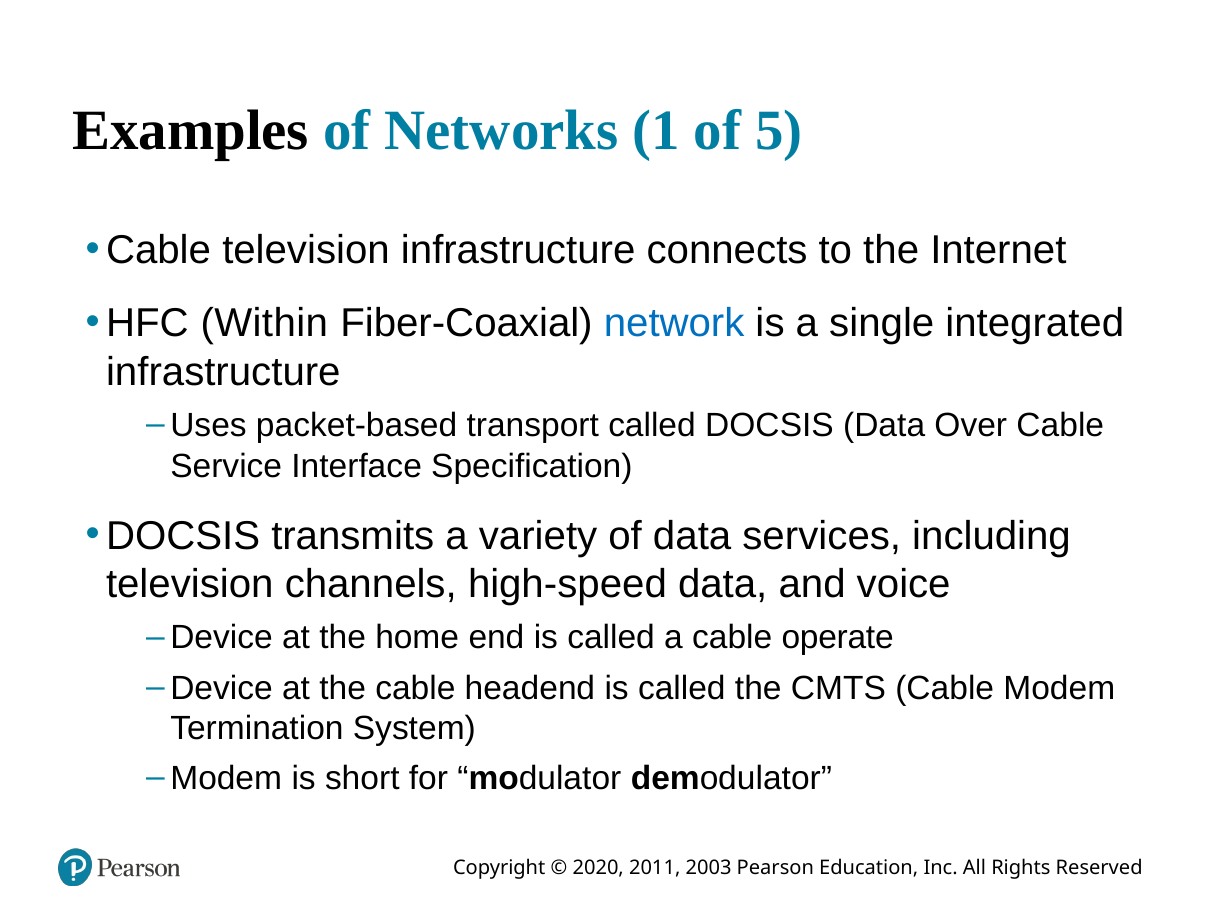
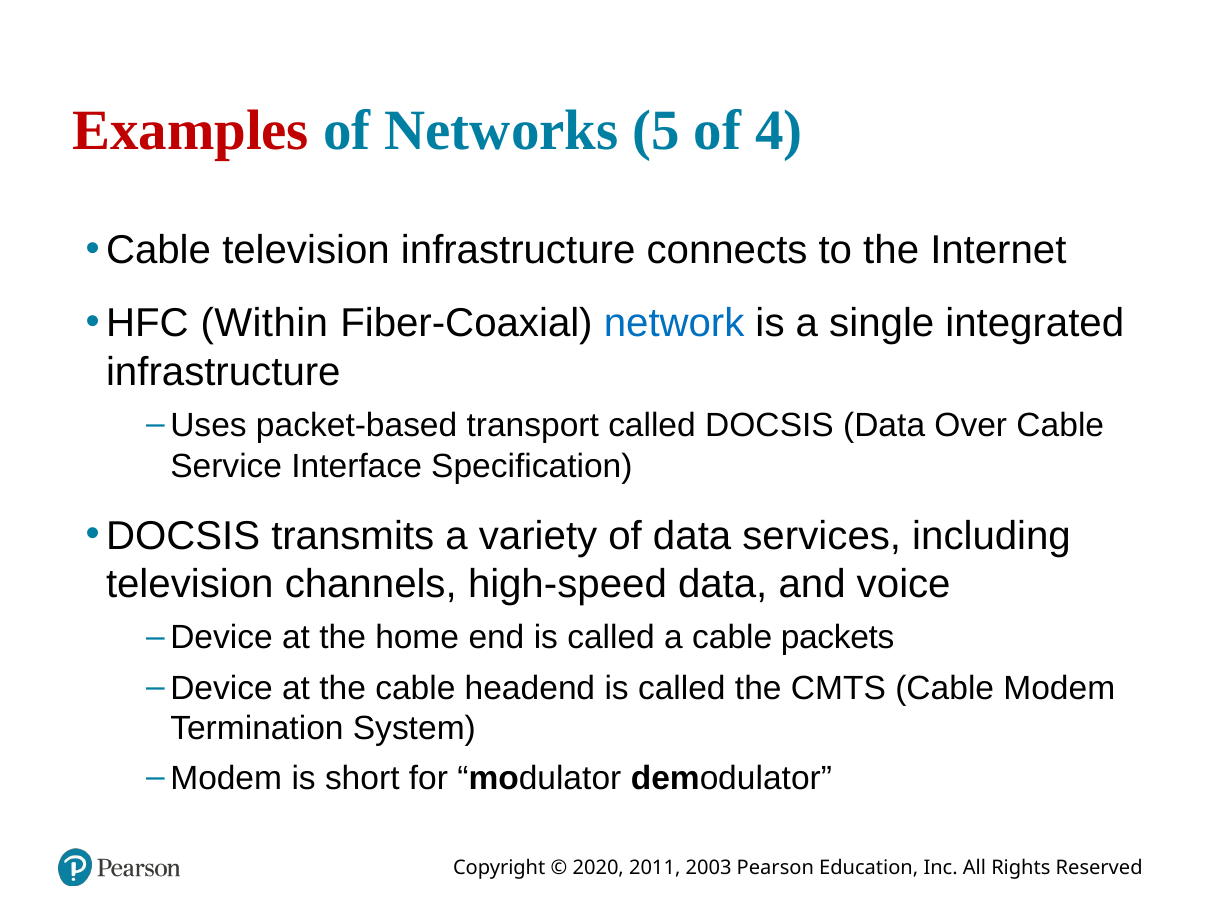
Examples colour: black -> red
1: 1 -> 5
5: 5 -> 4
operate: operate -> packets
